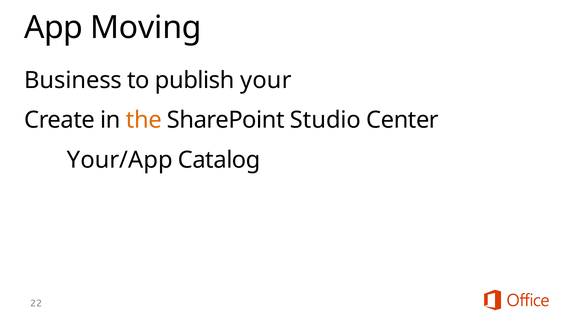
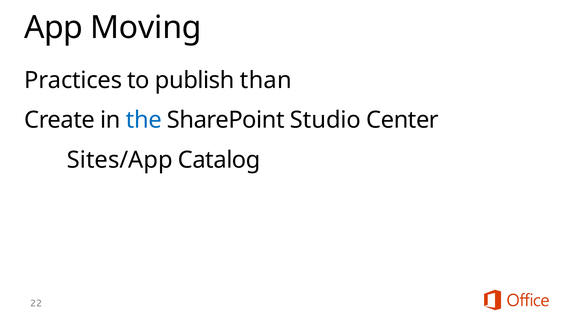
Business: Business -> Practices
your: your -> than
the colour: orange -> blue
Your/App: Your/App -> Sites/App
